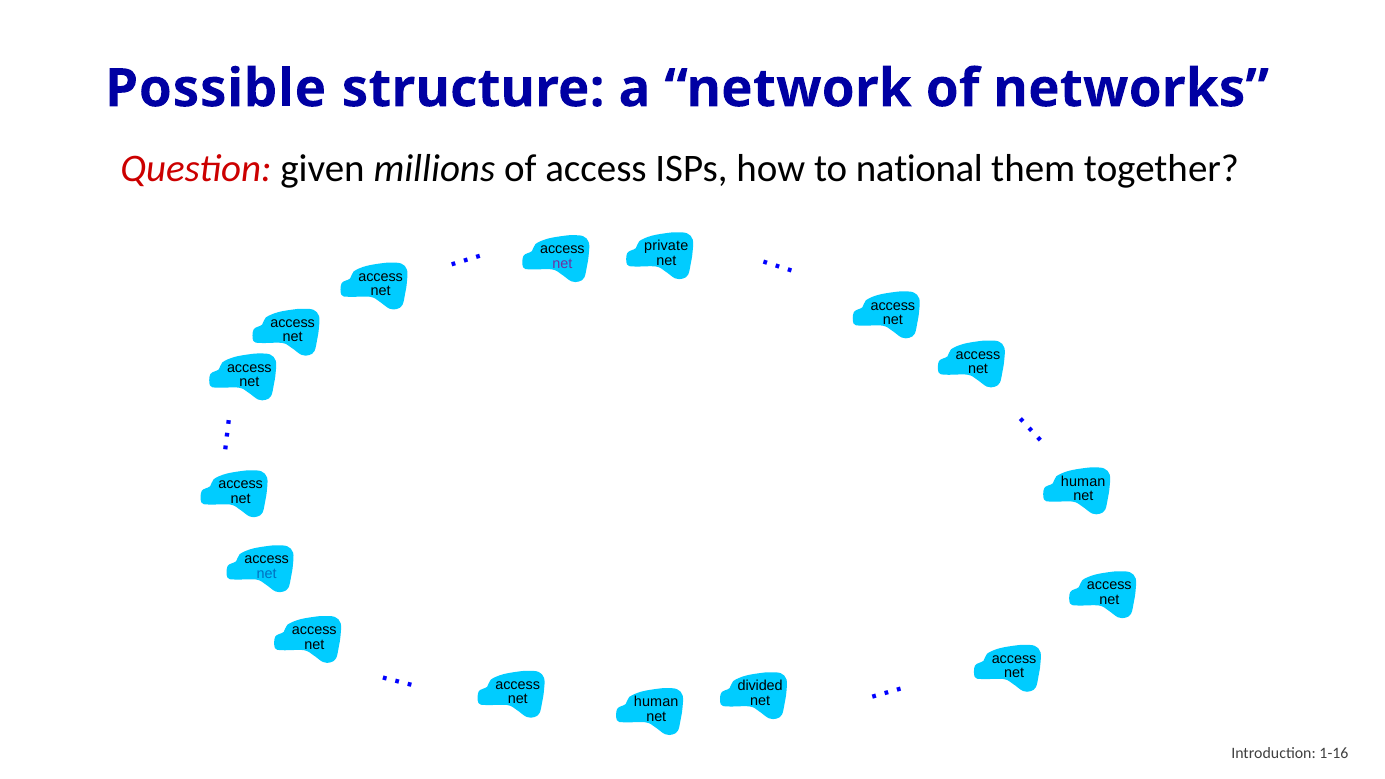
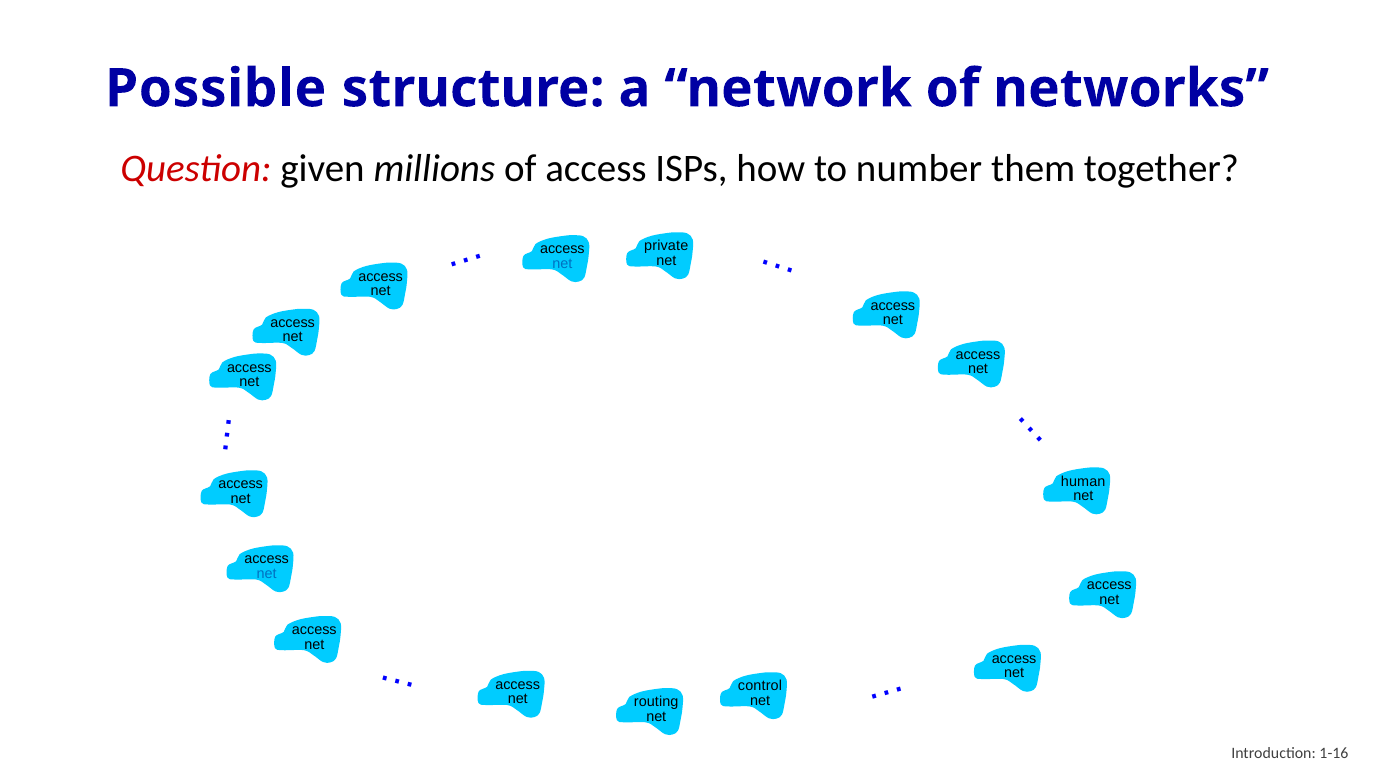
national: national -> number
net at (562, 263) colour: purple -> blue
divided: divided -> control
human at (656, 702): human -> routing
